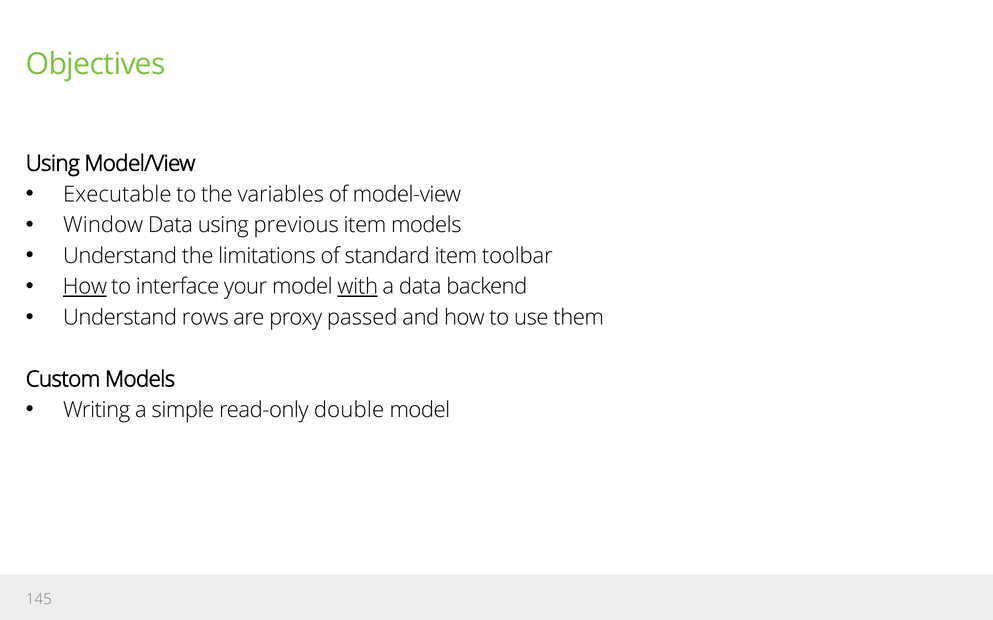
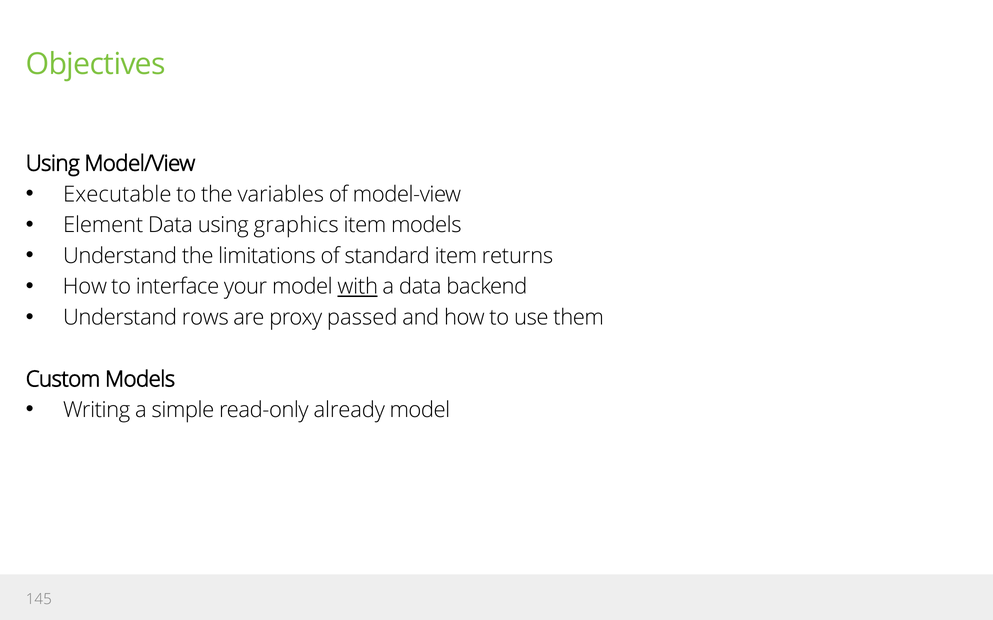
Window: Window -> Element
previous: previous -> graphics
toolbar: toolbar -> returns
How at (85, 287) underline: present -> none
double: double -> already
